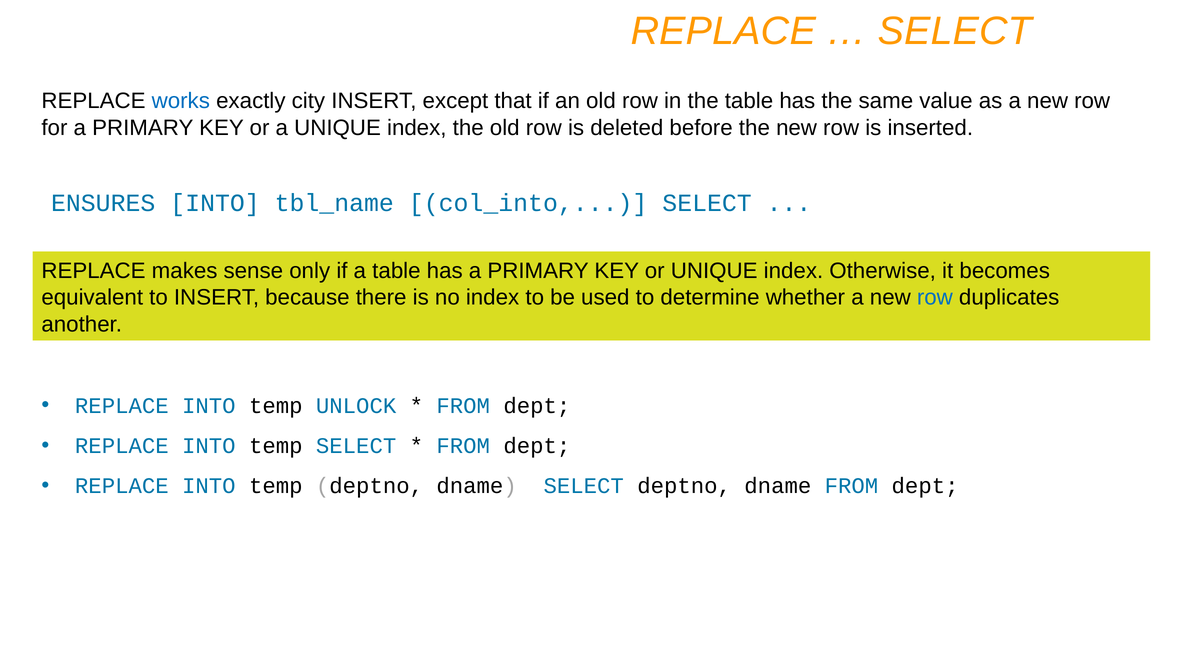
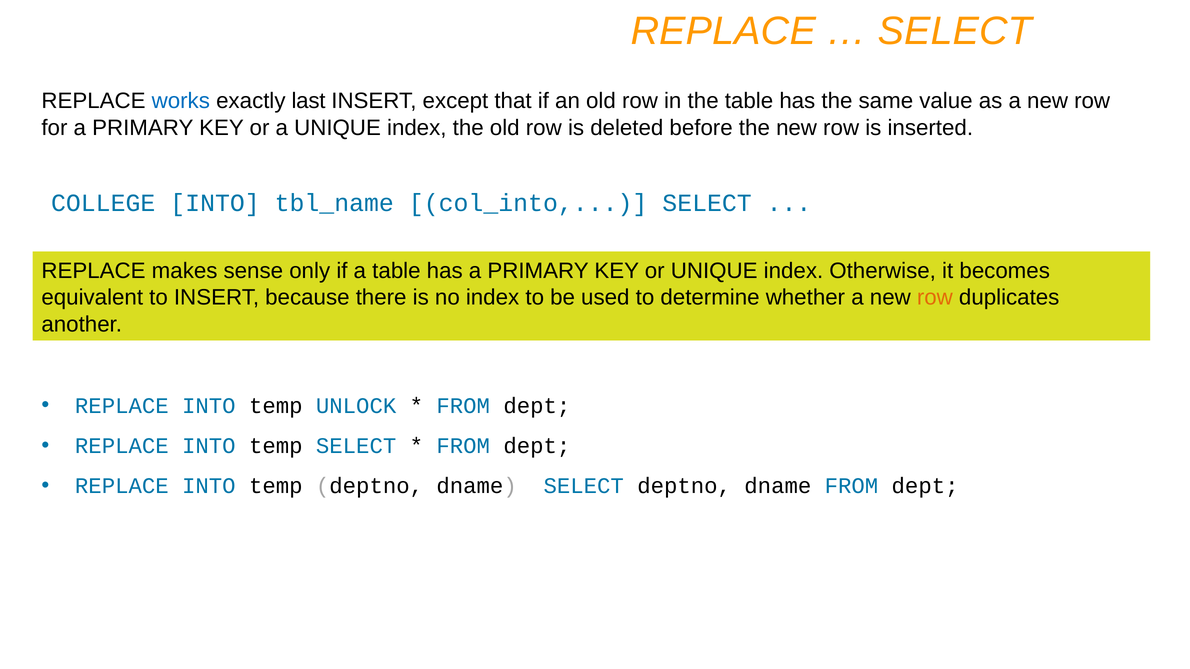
city: city -> last
ENSURES: ENSURES -> COLLEGE
row at (935, 298) colour: blue -> orange
